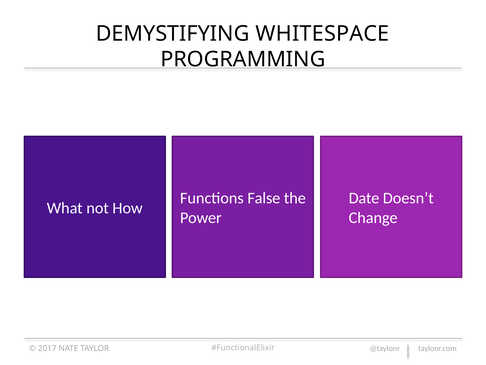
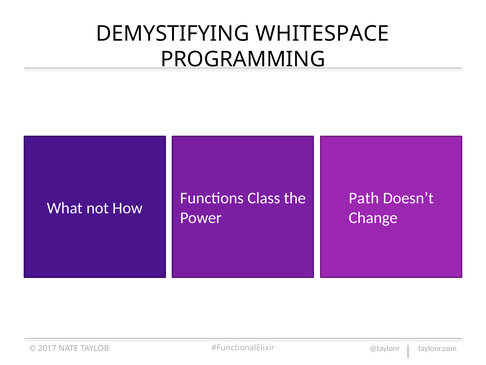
False: False -> Class
Date: Date -> Path
